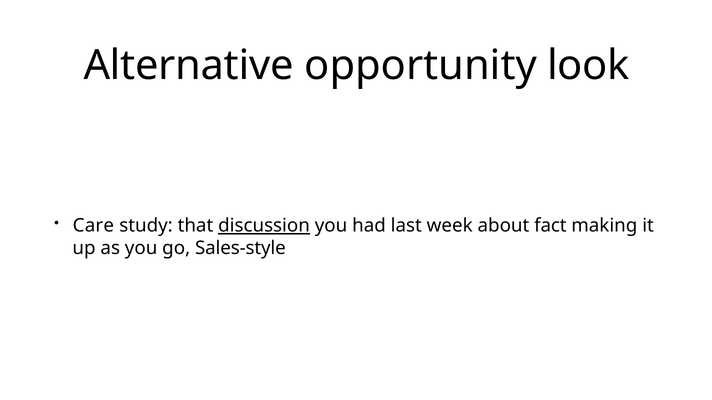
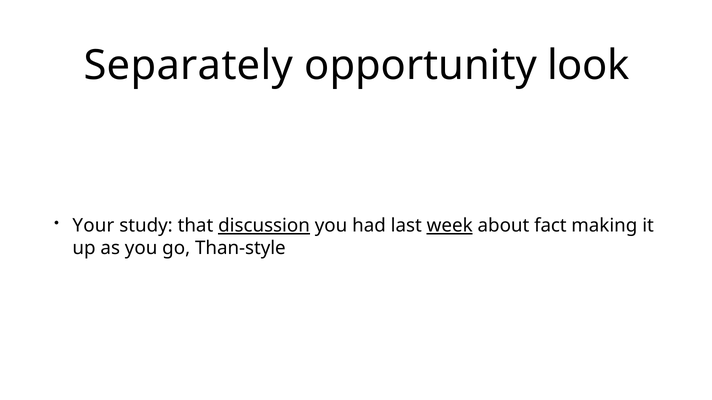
Alternative: Alternative -> Separately
Care: Care -> Your
week underline: none -> present
Sales-style: Sales-style -> Than-style
